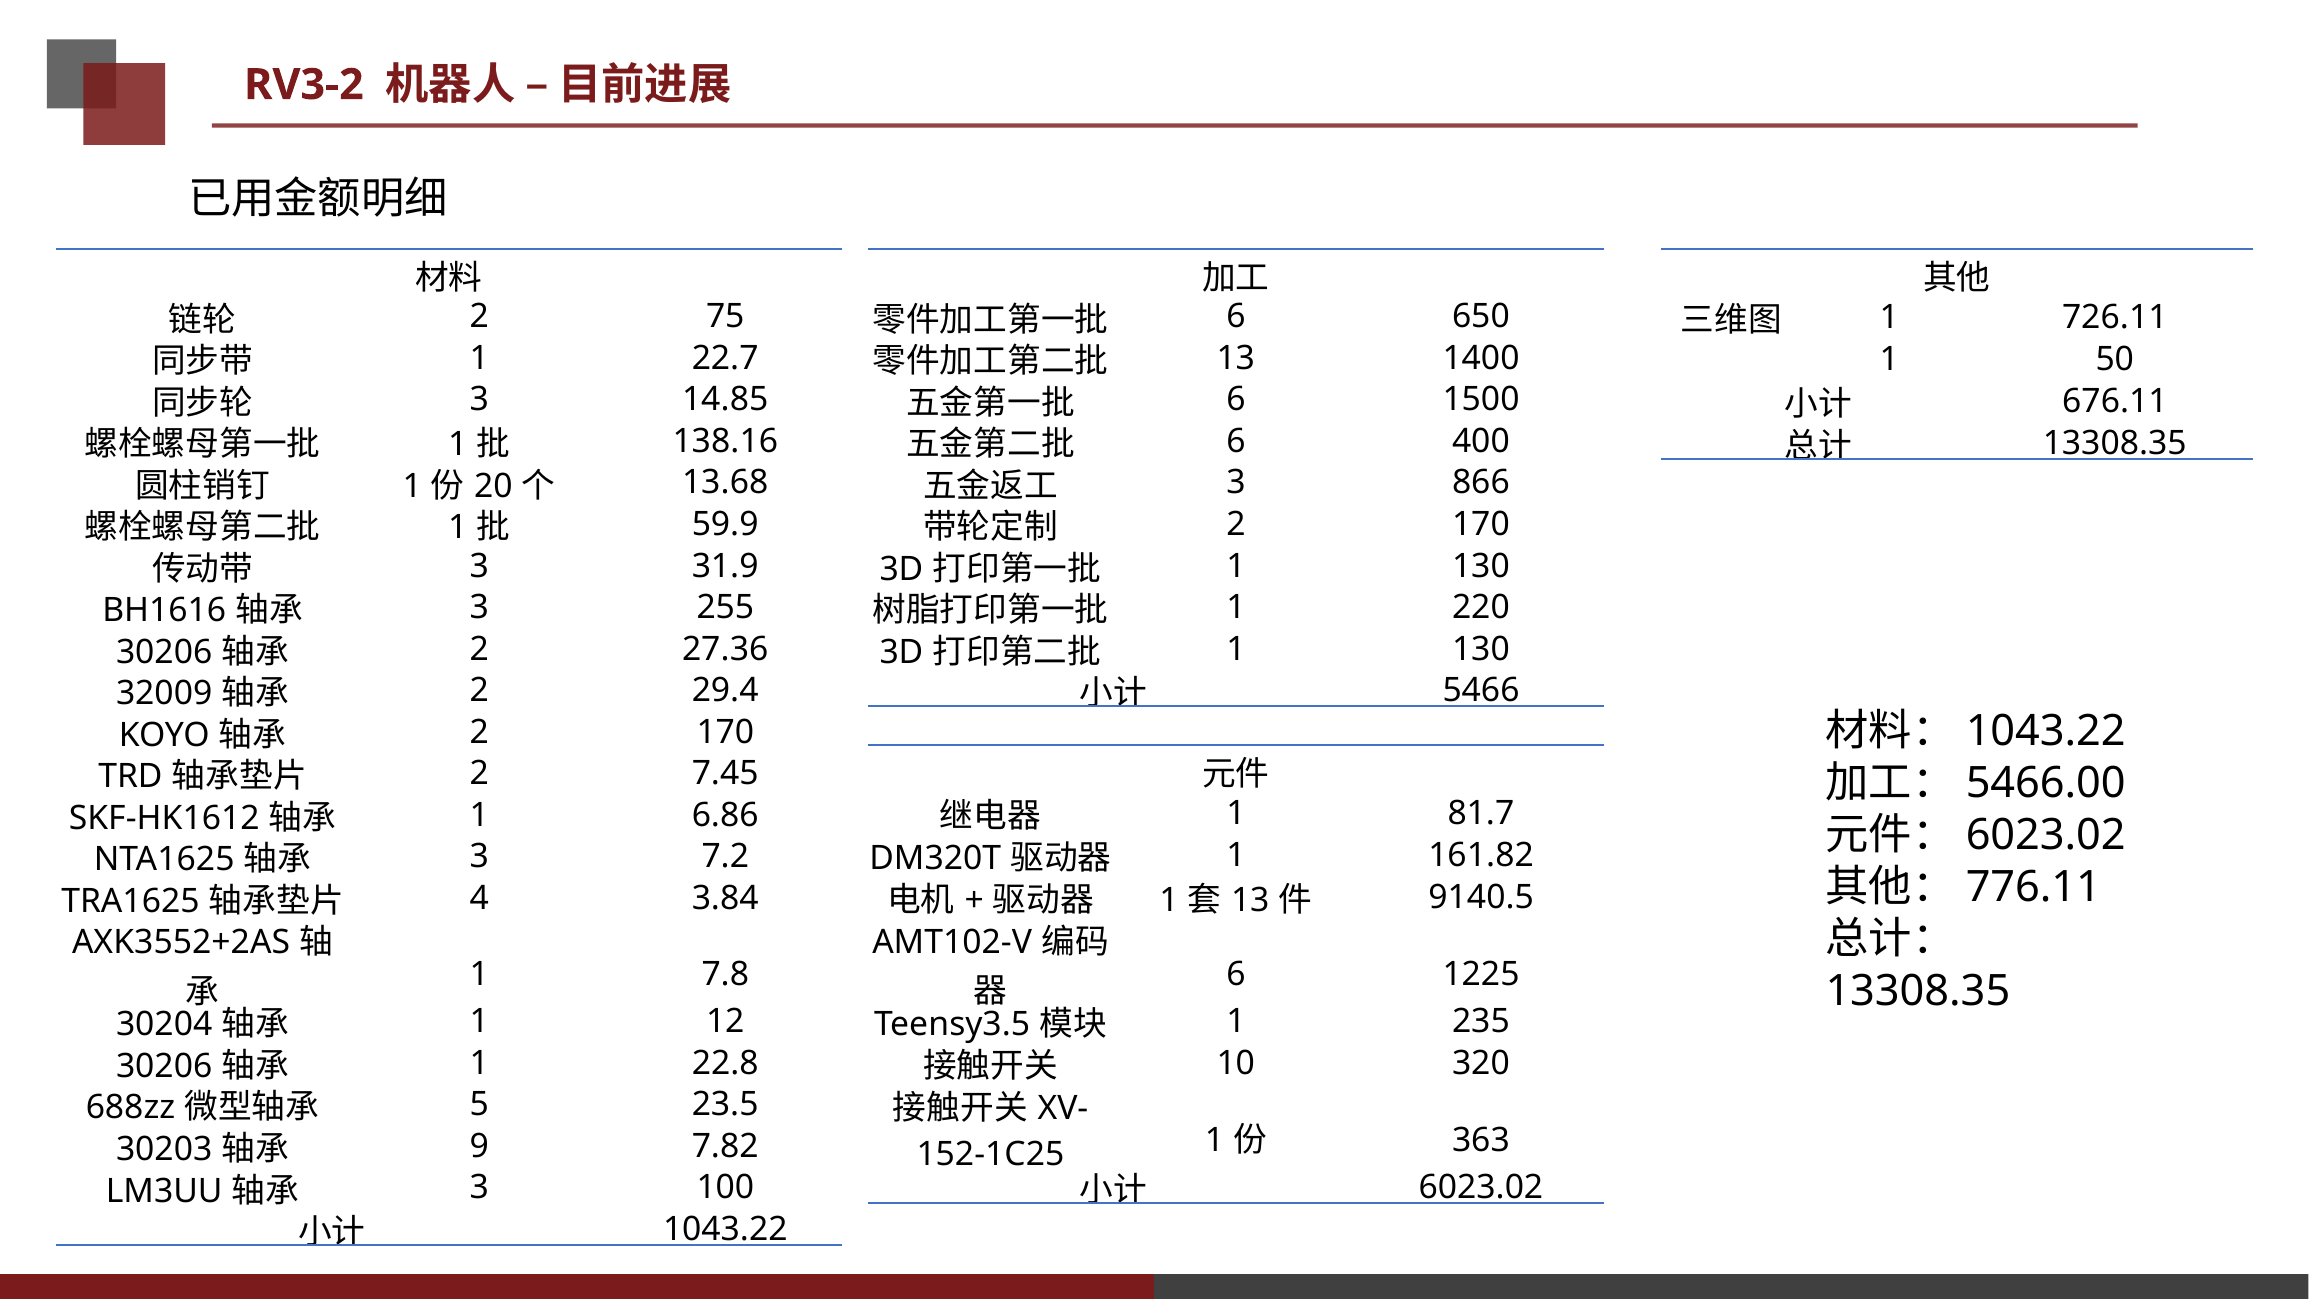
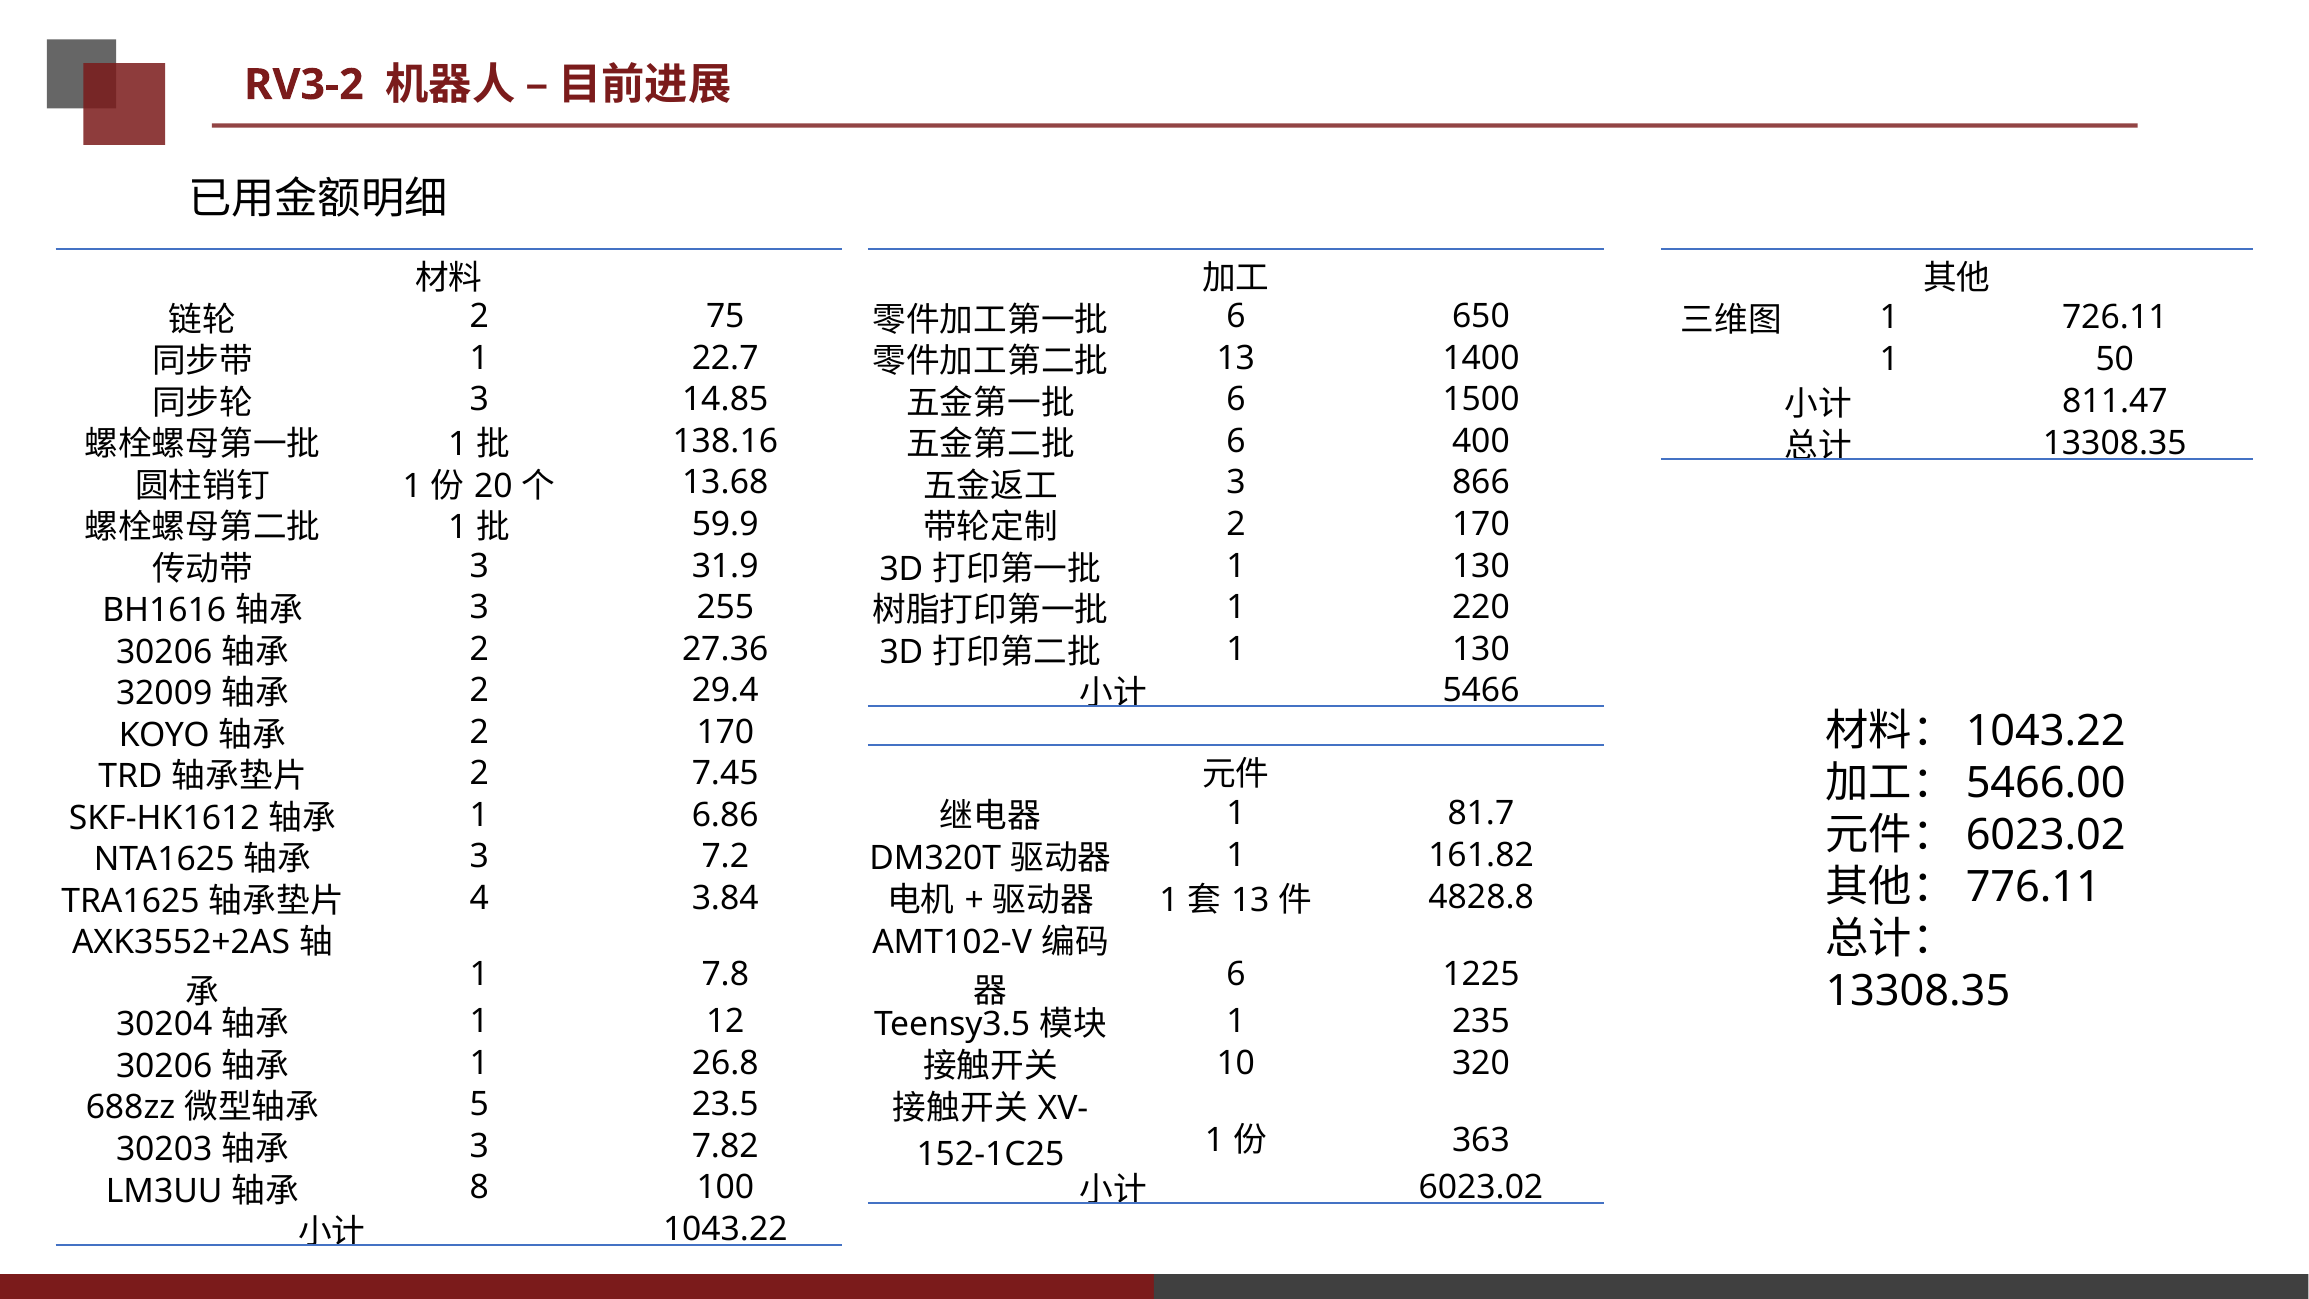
676.11: 676.11 -> 811.47
9140.5: 9140.5 -> 4828.8
22.8: 22.8 -> 26.8
9 at (479, 1146): 9 -> 3
3 at (479, 1188): 3 -> 8
